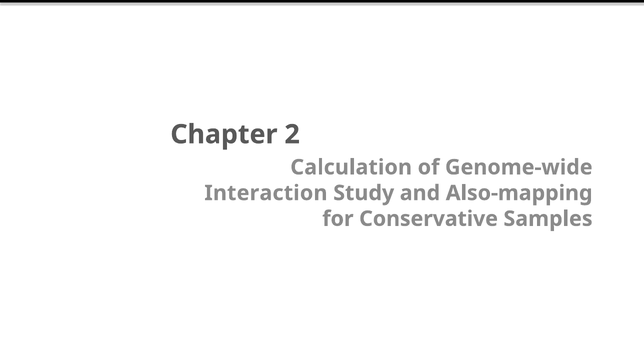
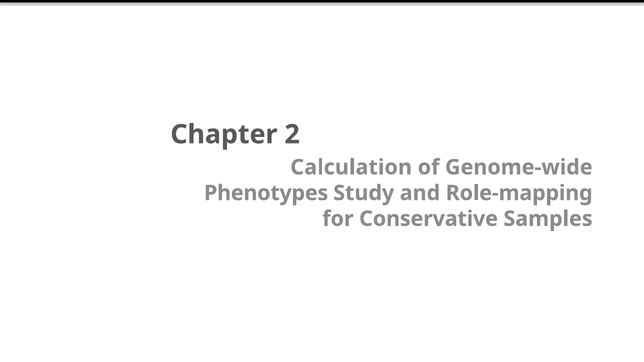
Interaction: Interaction -> Phenotypes
Also-mapping: Also-mapping -> Role-mapping
